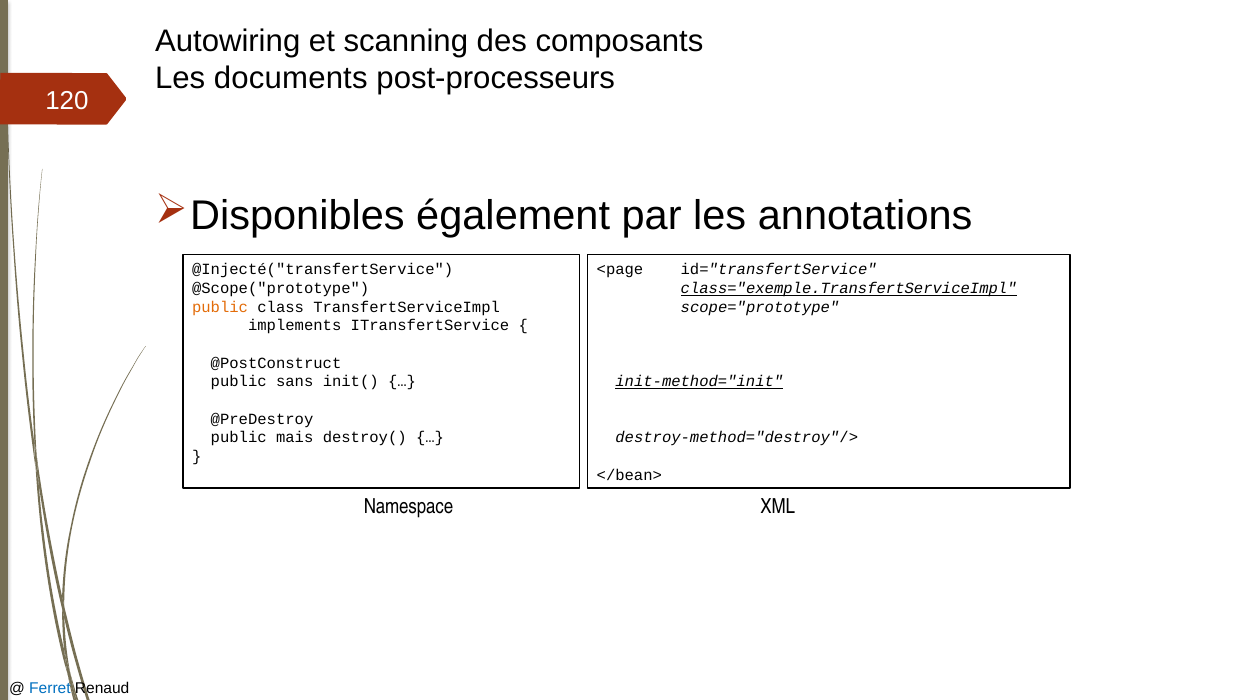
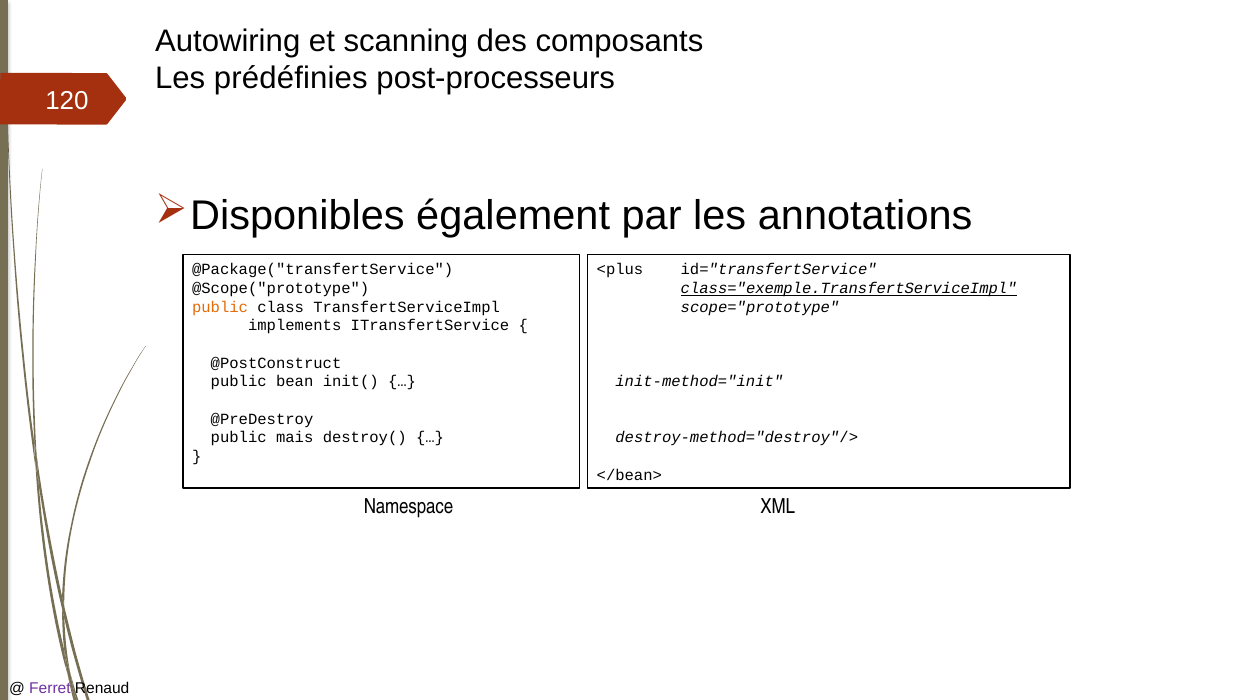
documents: documents -> prédéfinies
@Injecté("transfertService: @Injecté("transfertService -> @Package("transfertService
<page: <page -> <plus
sans: sans -> bean
init-method="init underline: present -> none
Ferret colour: blue -> purple
